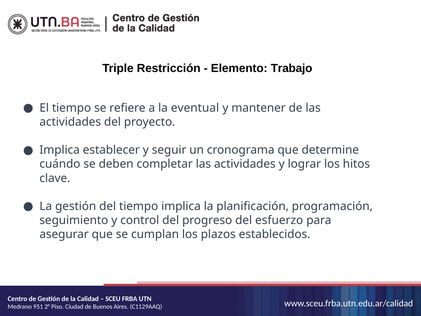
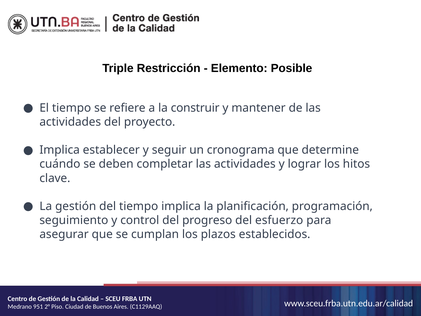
Trabajo: Trabajo -> Posible
eventual: eventual -> construir
